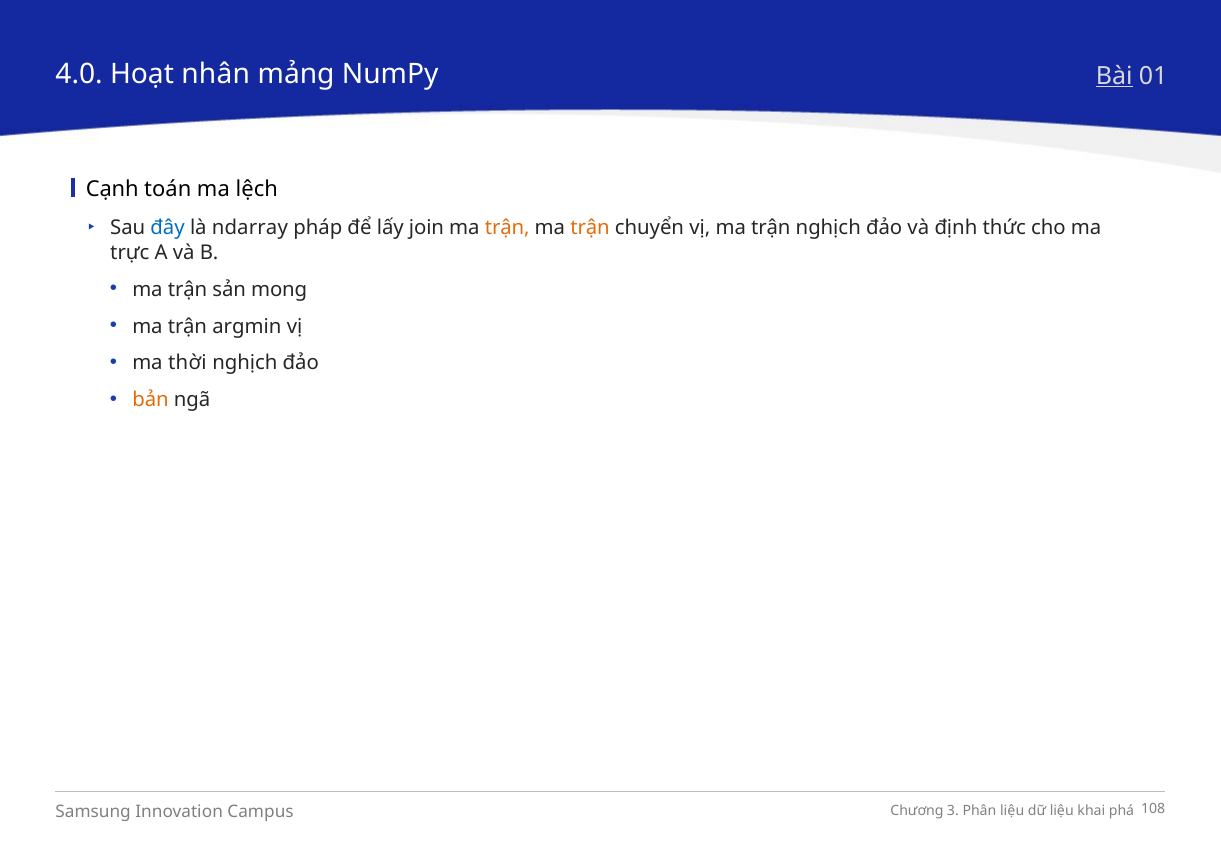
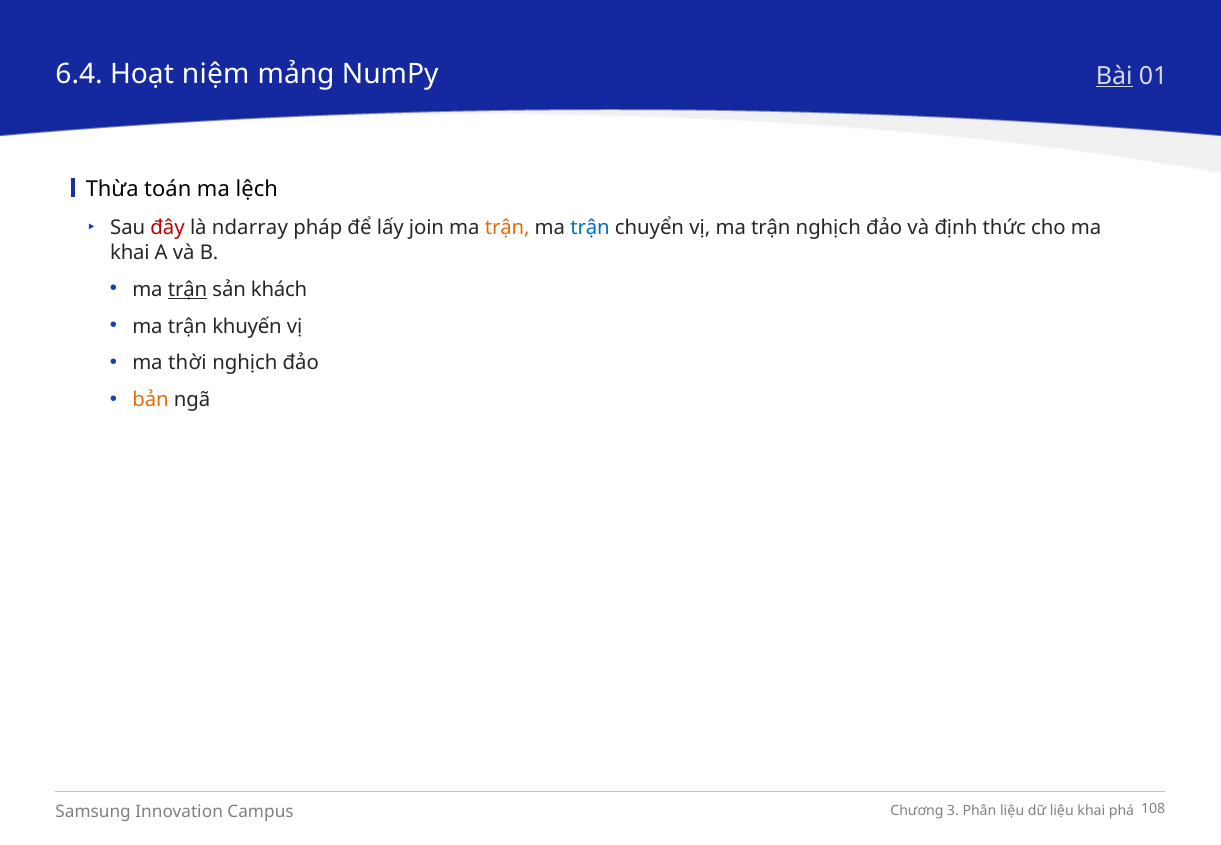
4.0: 4.0 -> 6.4
nhân: nhân -> niệm
Cạnh: Cạnh -> Thừa
đây colour: blue -> red
trận at (590, 228) colour: orange -> blue
trực at (130, 253): trực -> khai
trận at (187, 290) underline: none -> present
mong: mong -> khách
argmin: argmin -> khuyến
